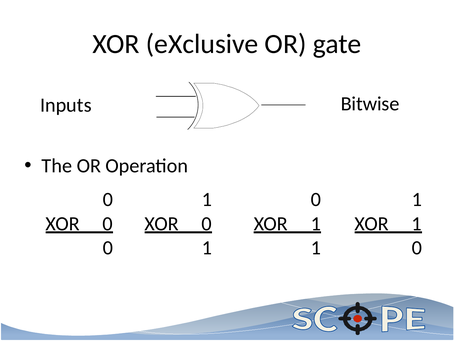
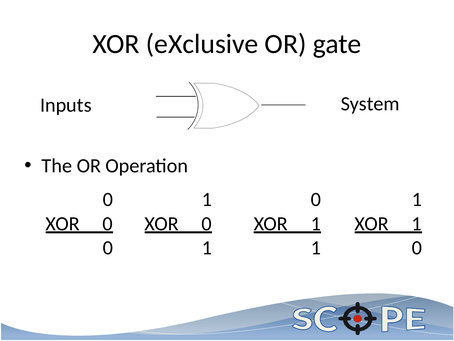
Bitwise: Bitwise -> System
